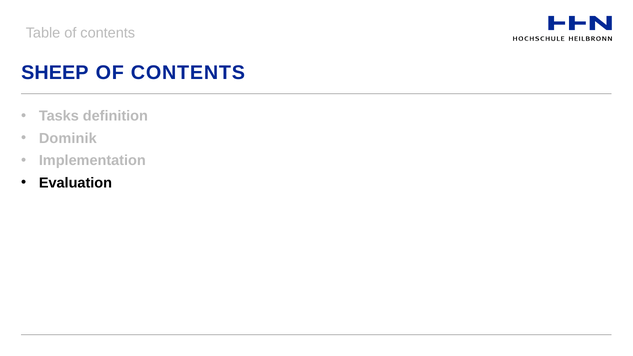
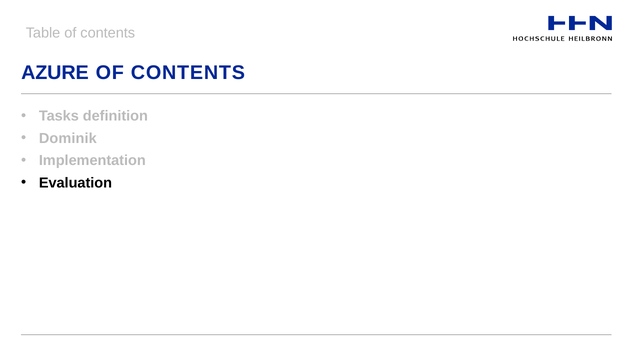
SHEEP: SHEEP -> AZURE
